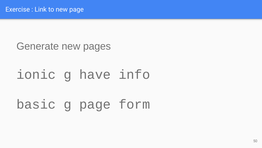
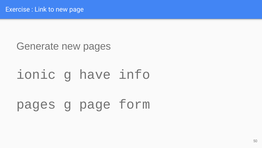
basic at (36, 104): basic -> pages
